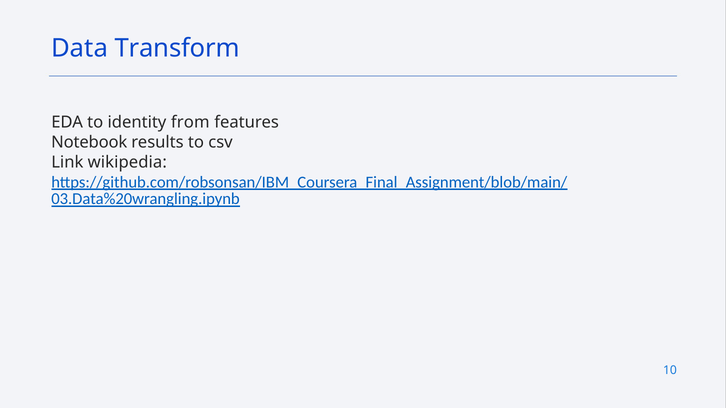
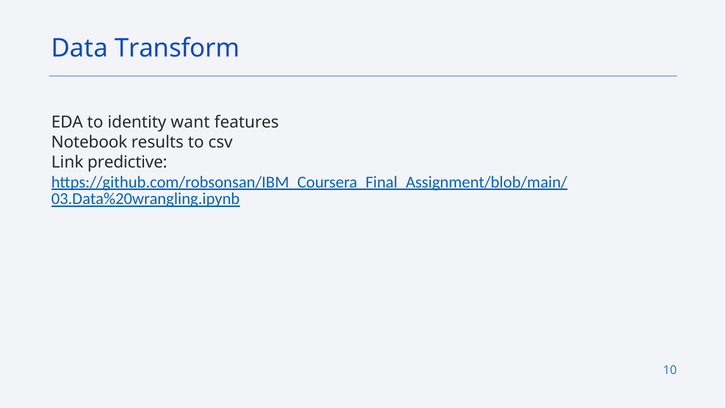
from: from -> want
wikipedia: wikipedia -> predictive
